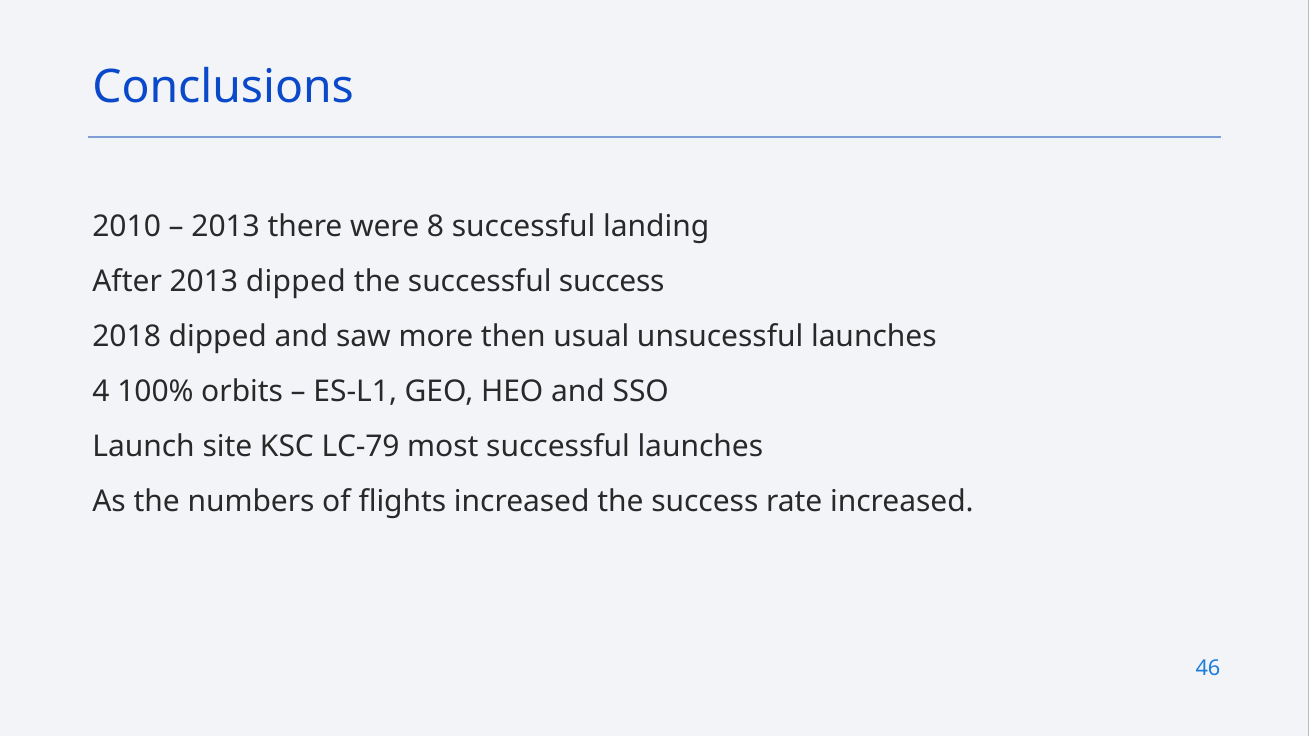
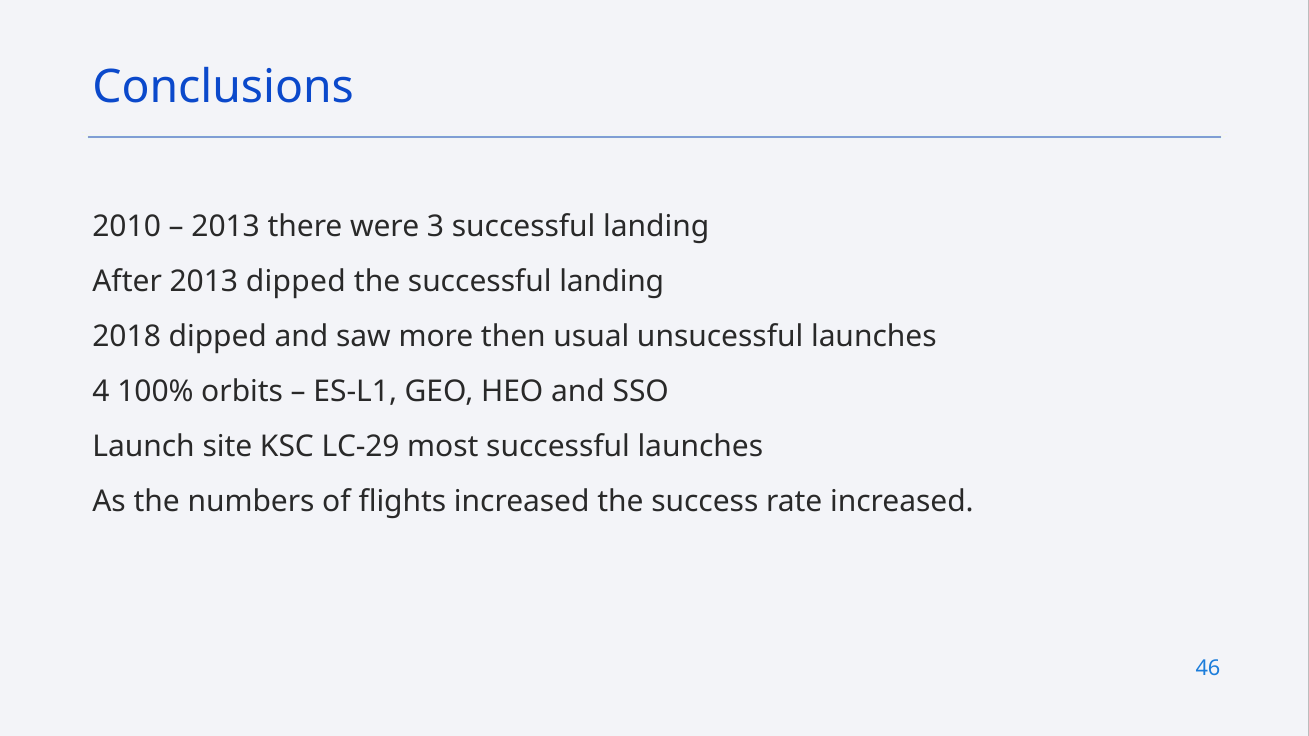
8: 8 -> 3
the successful success: success -> landing
LC-79: LC-79 -> LC-29
